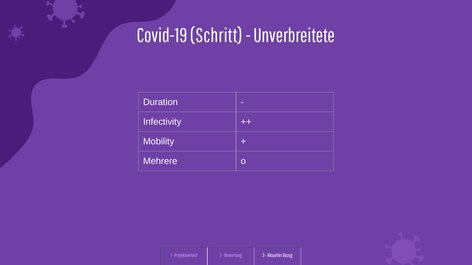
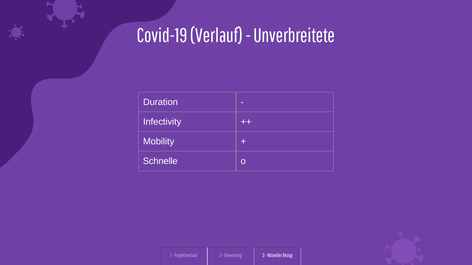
Schritt: Schritt -> Verlauf
Mehrere: Mehrere -> Schnelle
